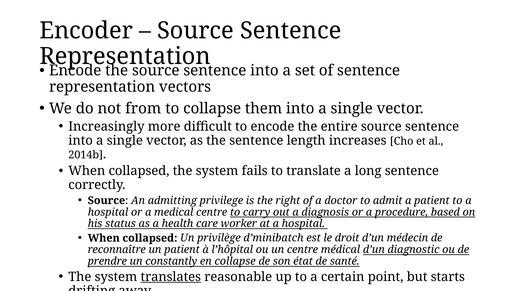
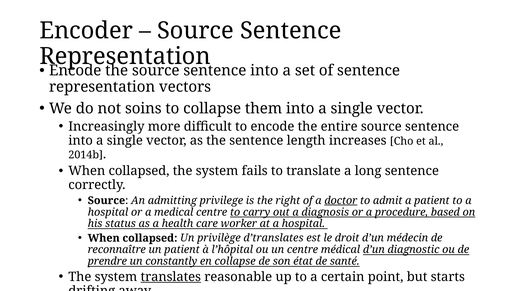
from: from -> soins
doctor underline: none -> present
d’minibatch: d’minibatch -> d’translates
